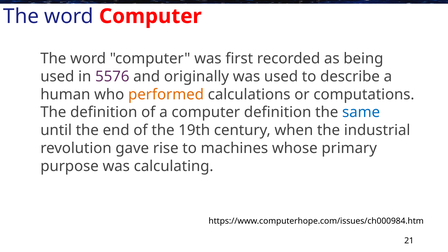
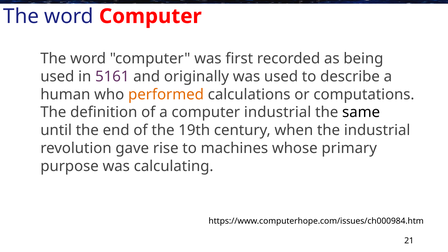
5576: 5576 -> 5161
computer definition: definition -> industrial
same colour: blue -> black
